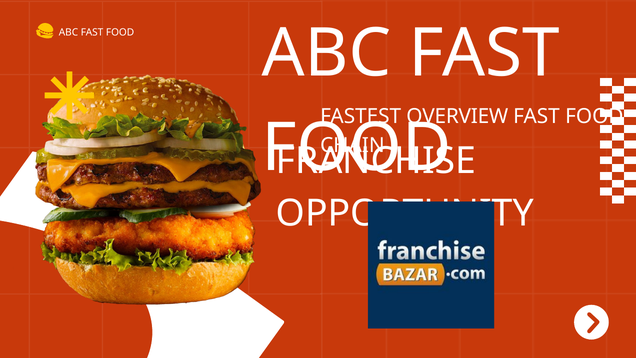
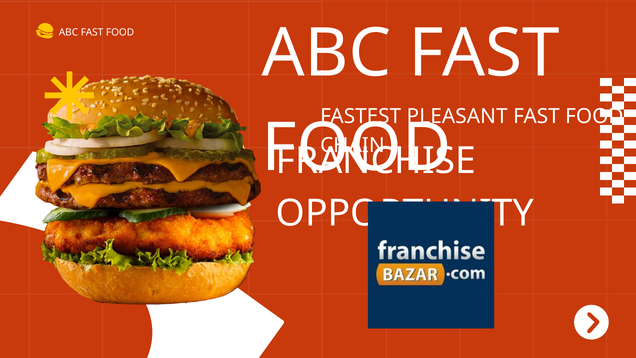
OVERVIEW: OVERVIEW -> PLEASANT
